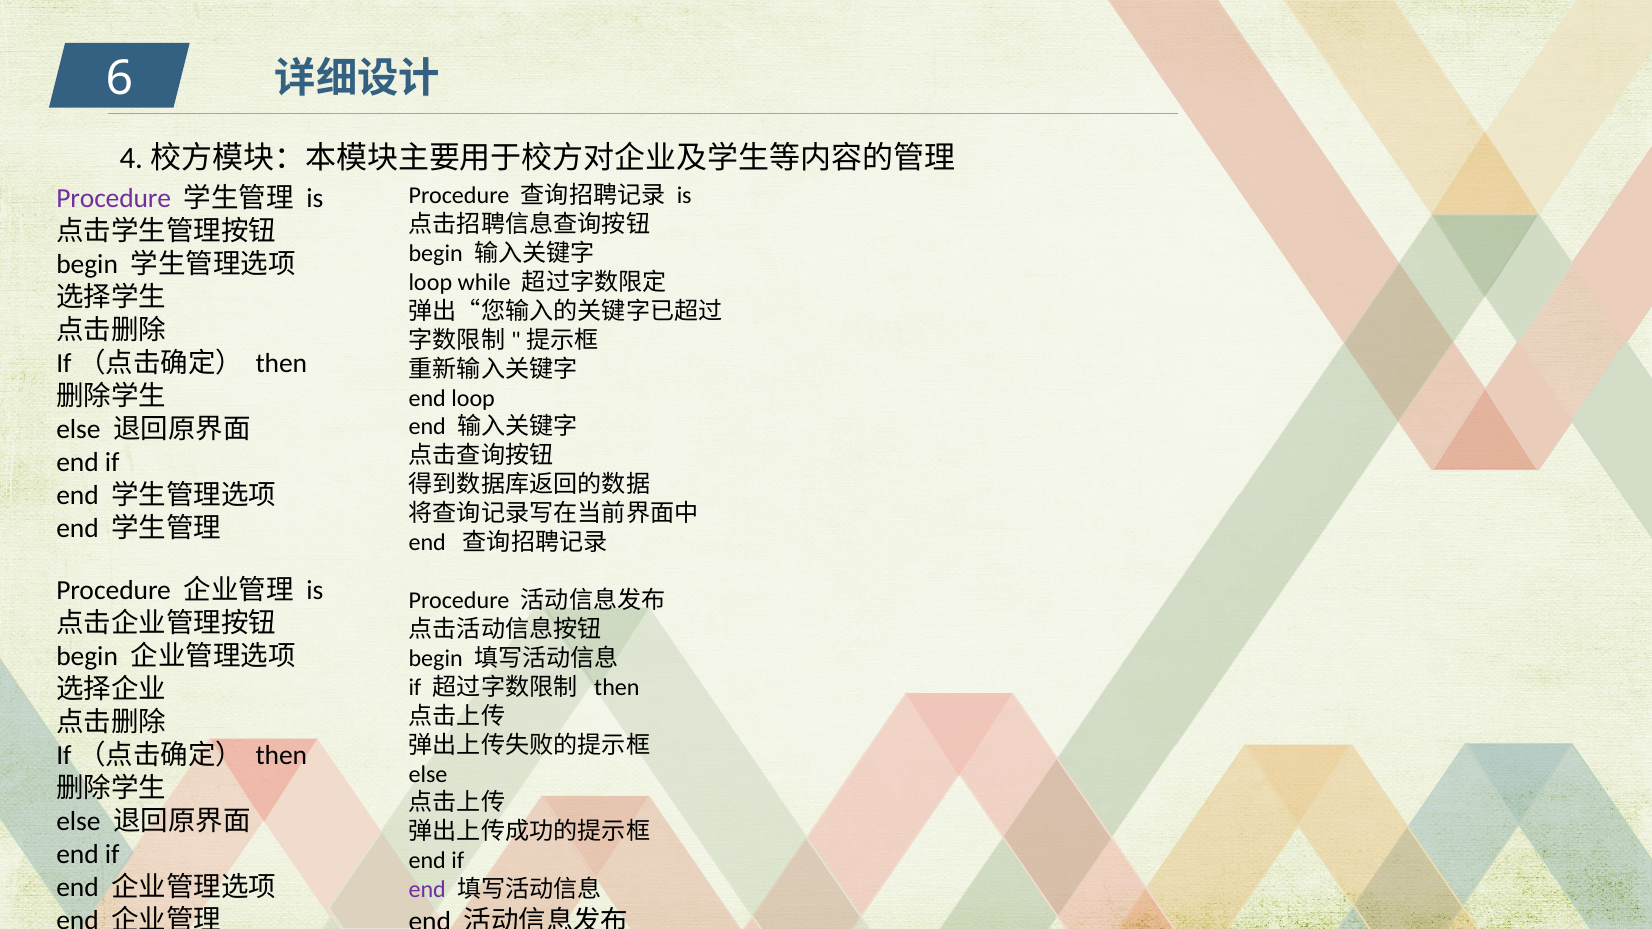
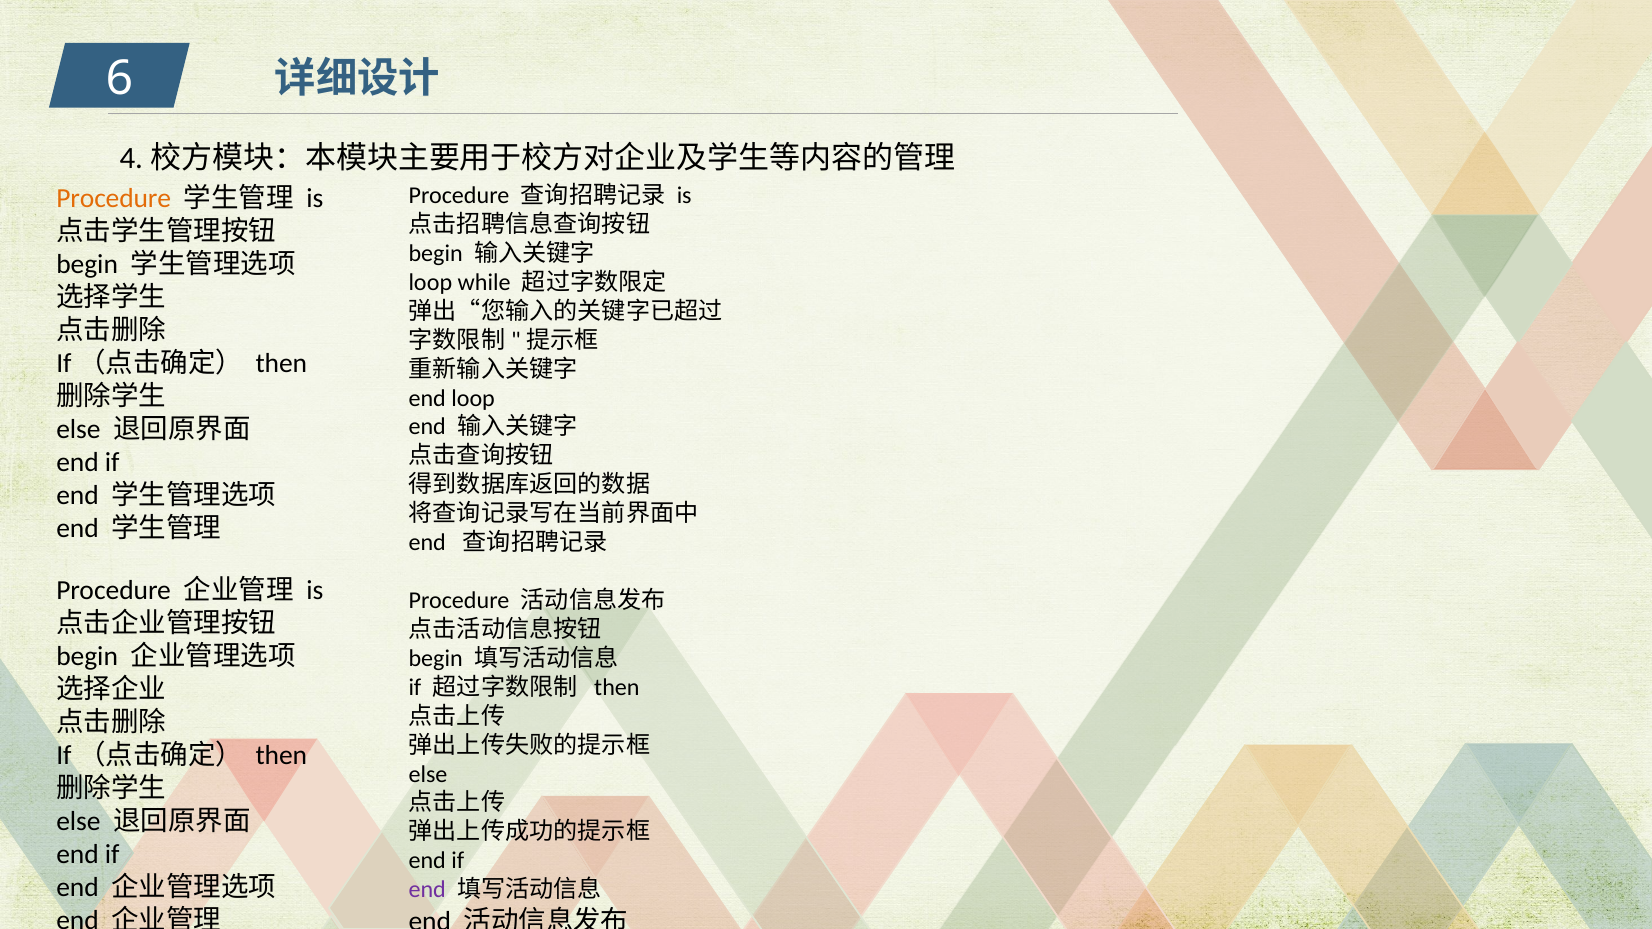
Procedure at (114, 198) colour: purple -> orange
